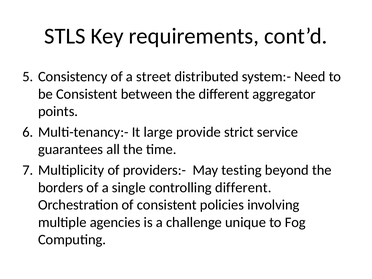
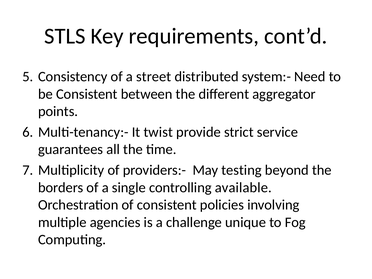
large: large -> twist
controlling different: different -> available
